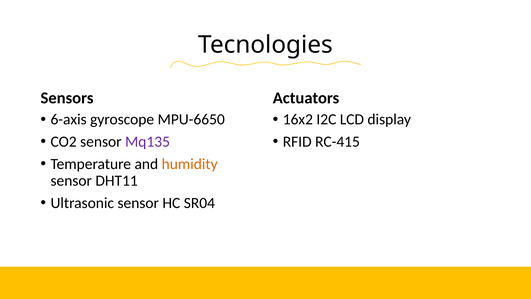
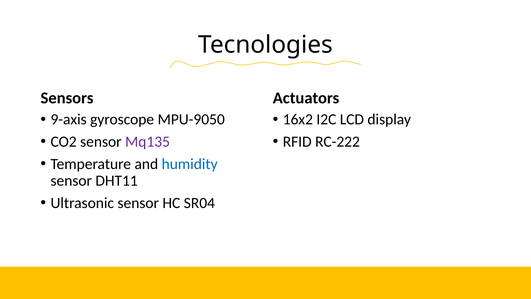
6-axis: 6-axis -> 9-axis
MPU-6650: MPU-6650 -> MPU-9050
RC-415: RC-415 -> RC-222
humidity colour: orange -> blue
